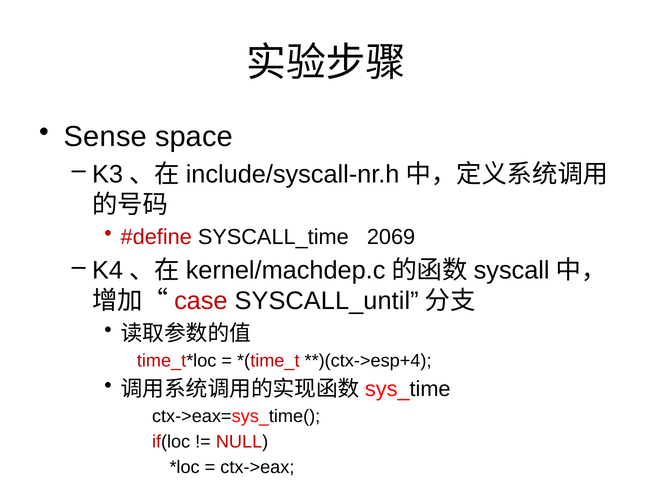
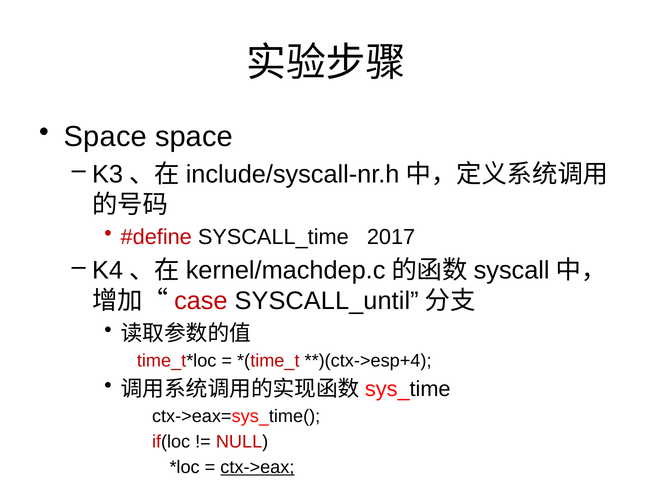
Sense at (105, 137): Sense -> Space
2069: 2069 -> 2017
ctx->eax underline: none -> present
